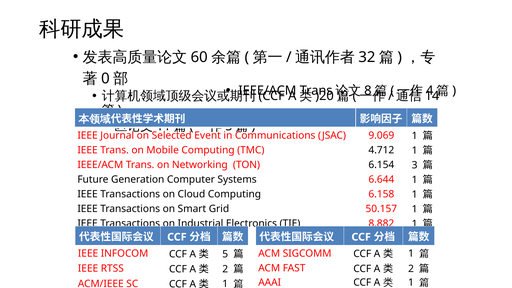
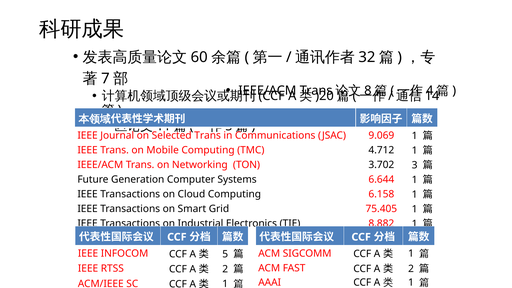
0: 0 -> 7
Selected Event: Event -> Trans
6.154: 6.154 -> 3.702
50.157: 50.157 -> 75.405
